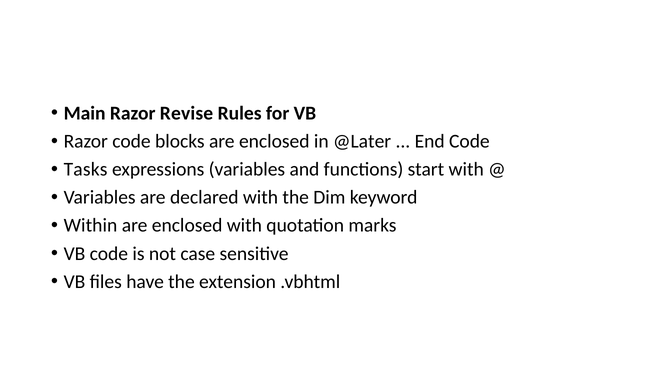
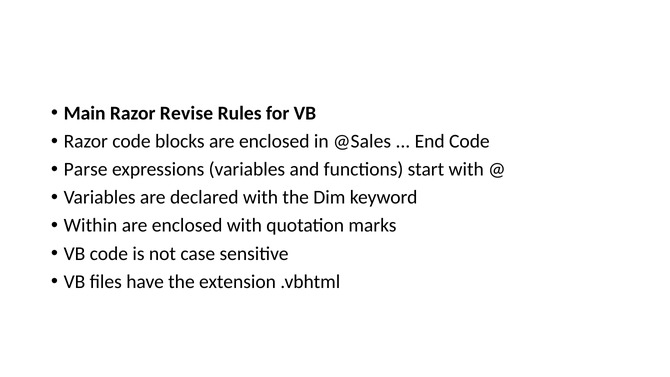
@Later: @Later -> @Sales
Tasks: Tasks -> Parse
